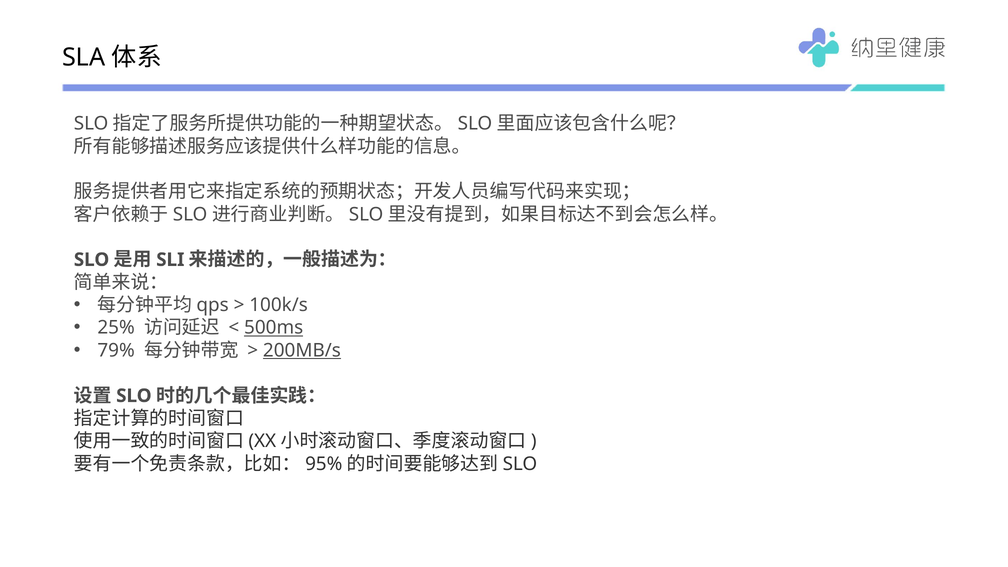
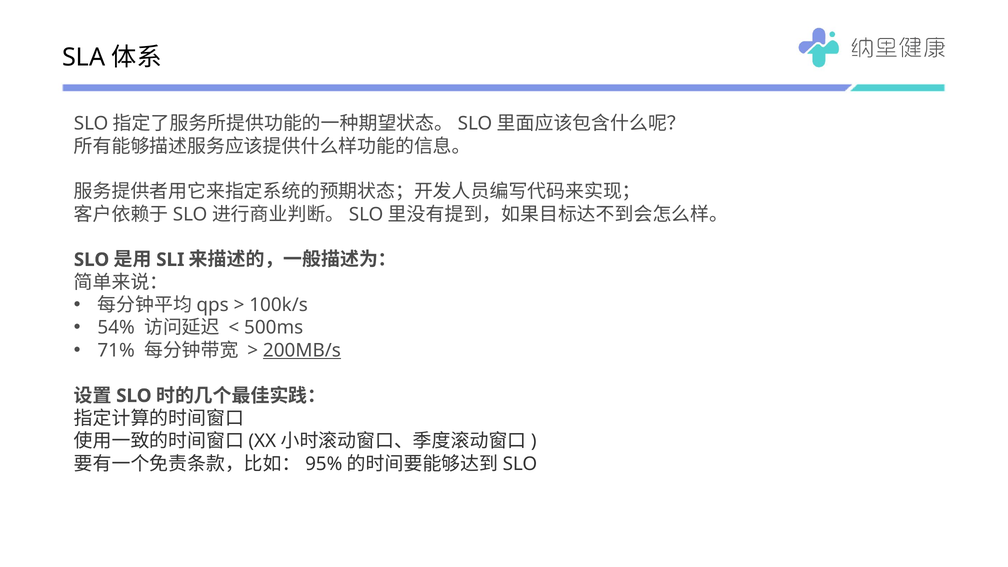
25%: 25% -> 54%
500ms underline: present -> none
79%: 79% -> 71%
